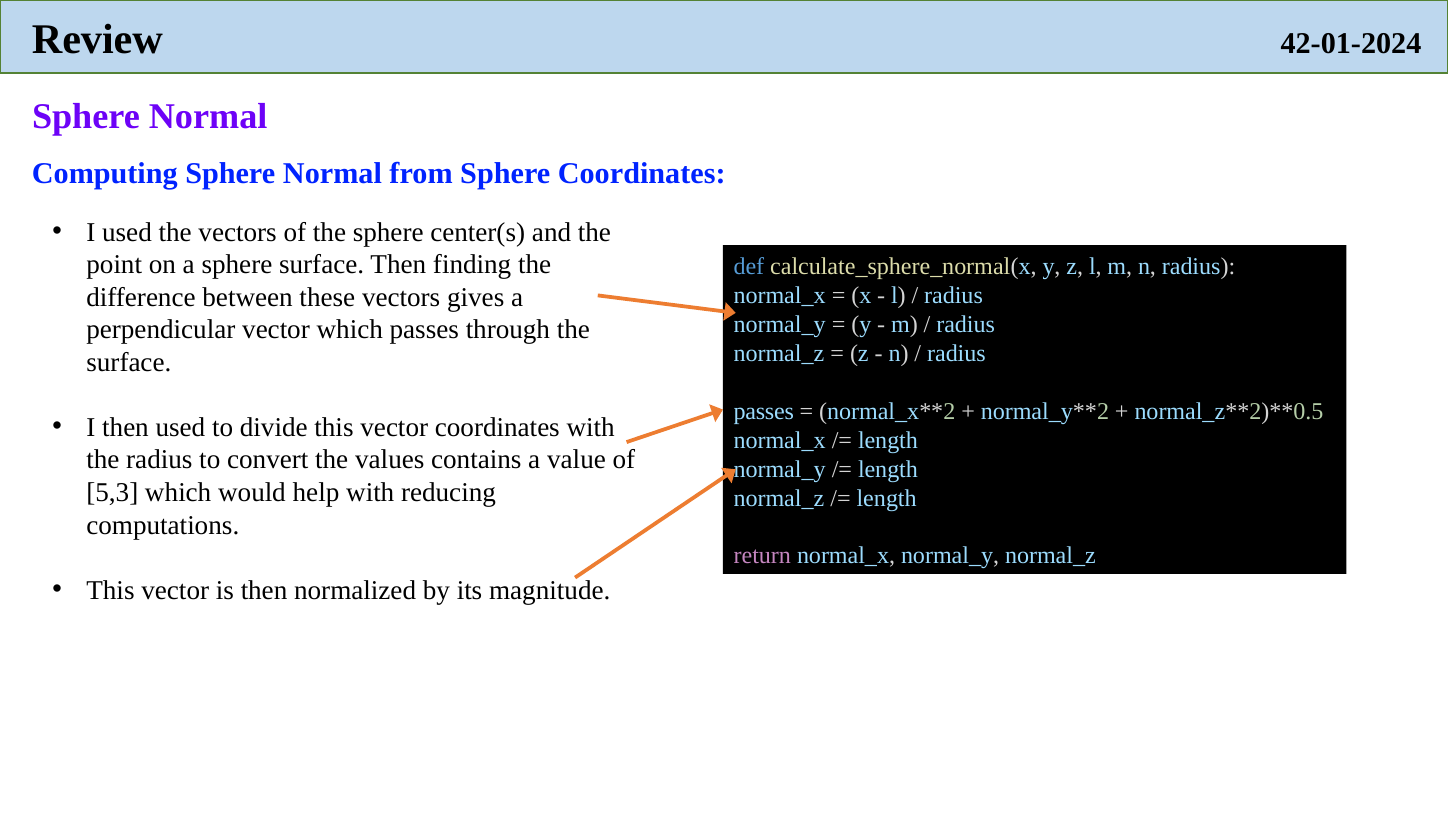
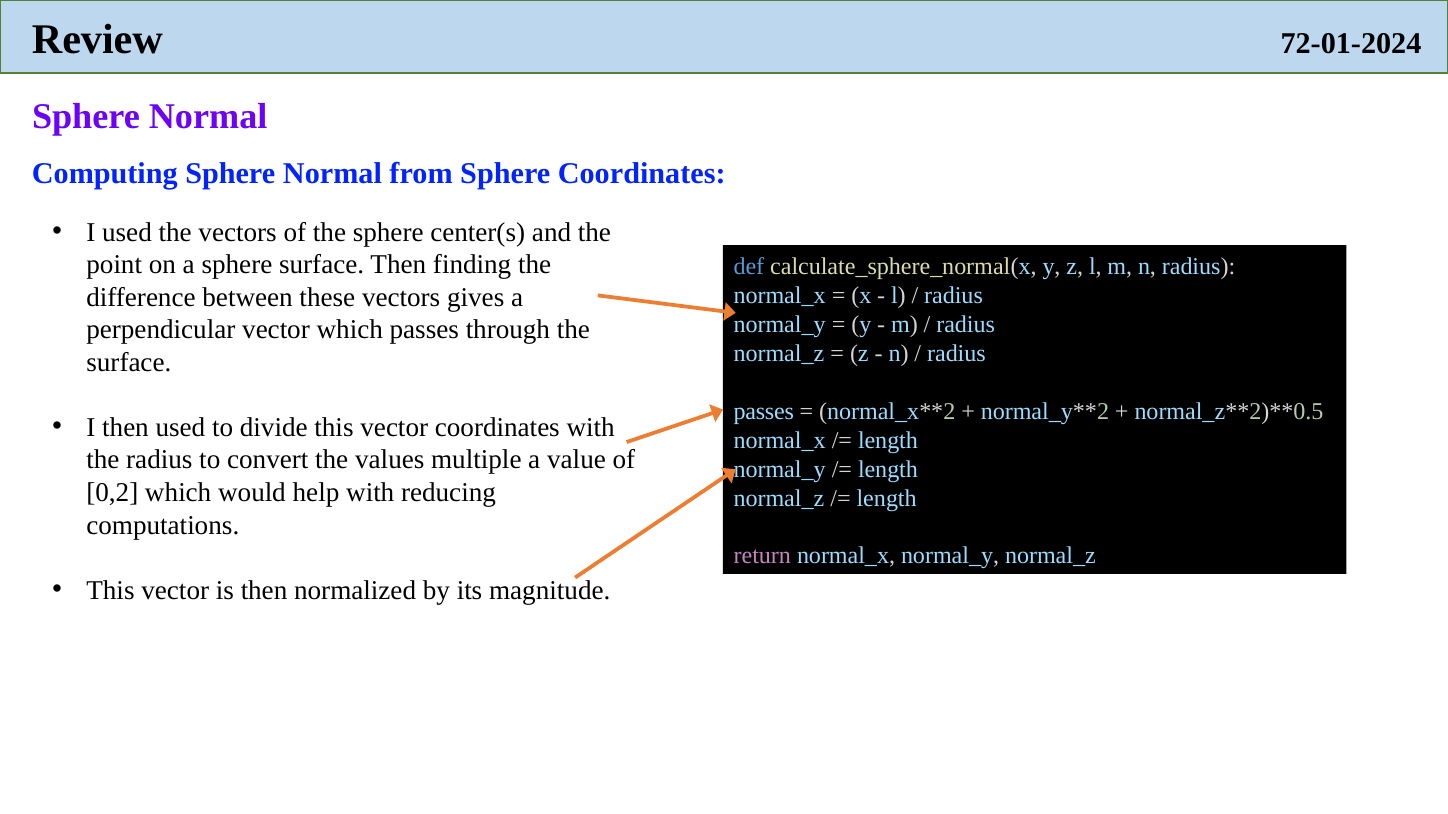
42-01-2024: 42-01-2024 -> 72-01-2024
contains: contains -> multiple
5,3: 5,3 -> 0,2
